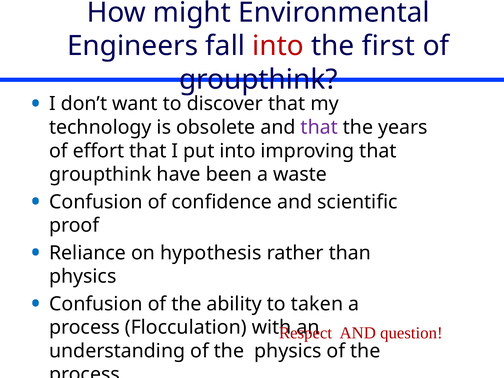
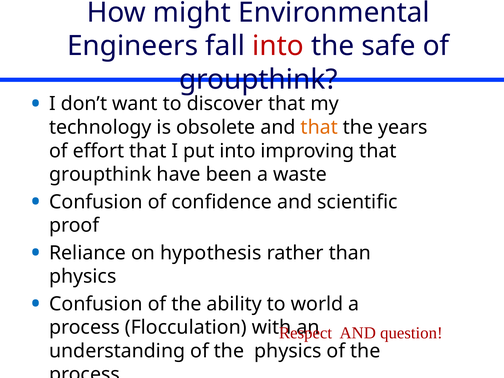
first: first -> safe
that at (319, 127) colour: purple -> orange
taken: taken -> world
